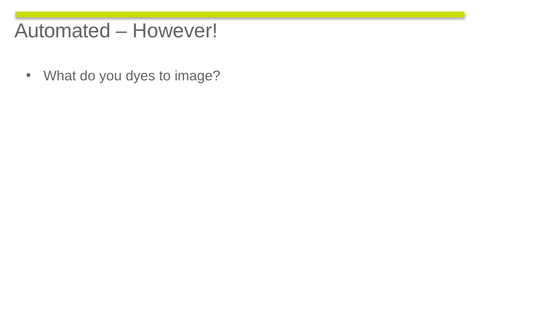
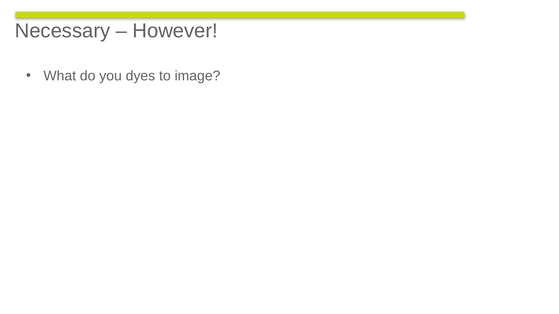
Automated: Automated -> Necessary
